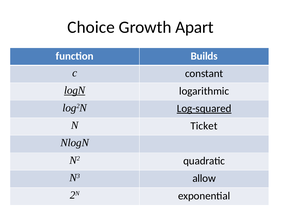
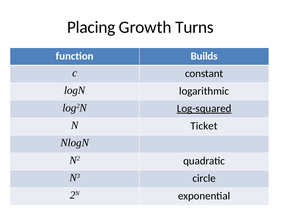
Choice: Choice -> Placing
Apart: Apart -> Turns
logN underline: present -> none
allow: allow -> circle
